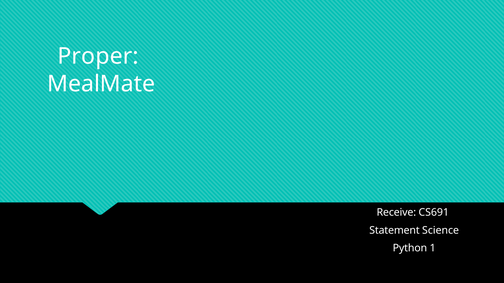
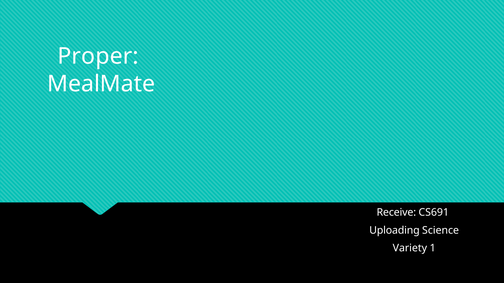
Statement: Statement -> Uploading
Python: Python -> Variety
